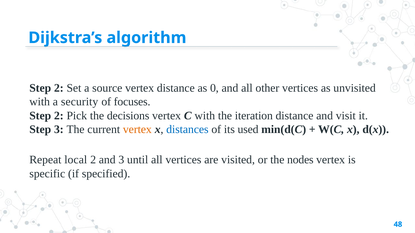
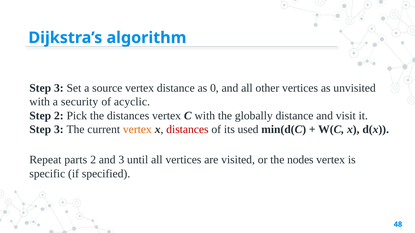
2 at (59, 88): 2 -> 3
focuses: focuses -> acyclic
the decisions: decisions -> distances
iteration: iteration -> globally
distances at (187, 130) colour: blue -> red
local: local -> parts
